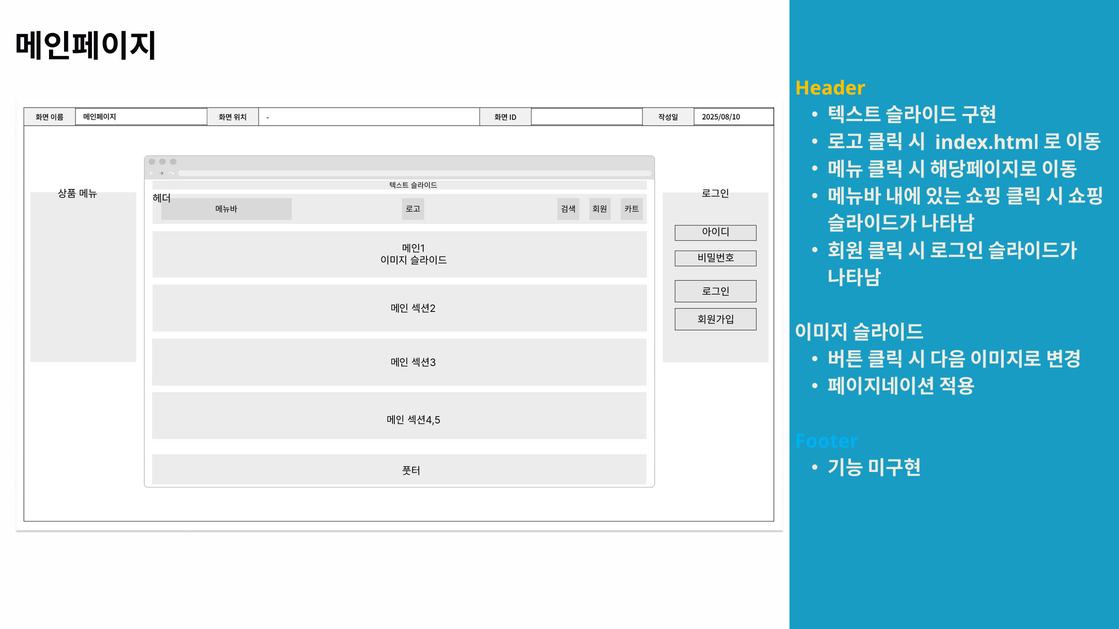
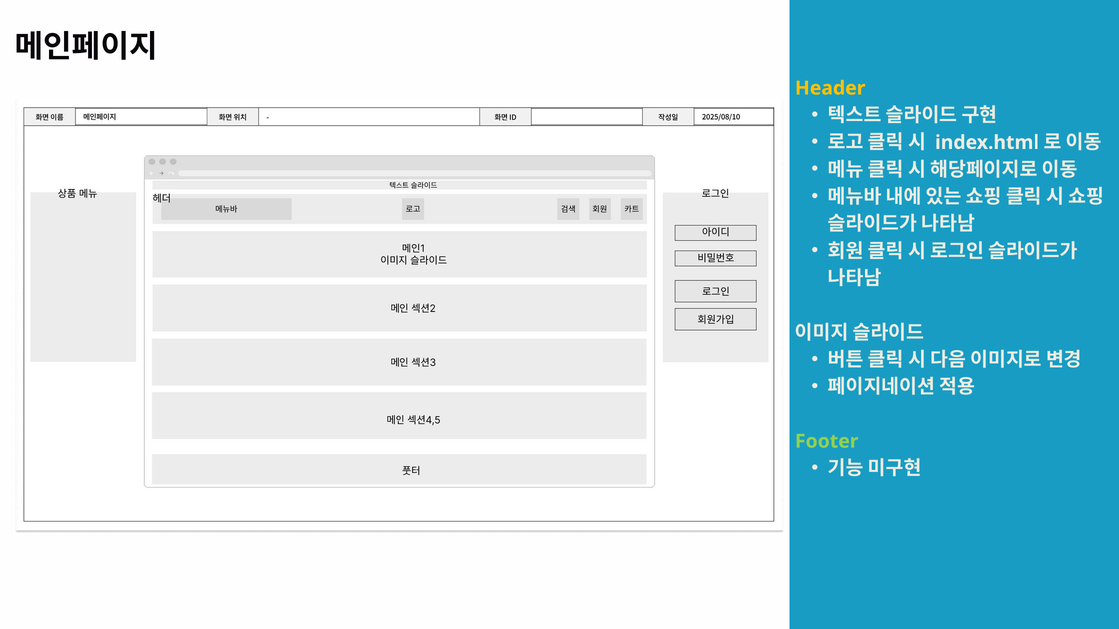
Footer colour: light blue -> light green
